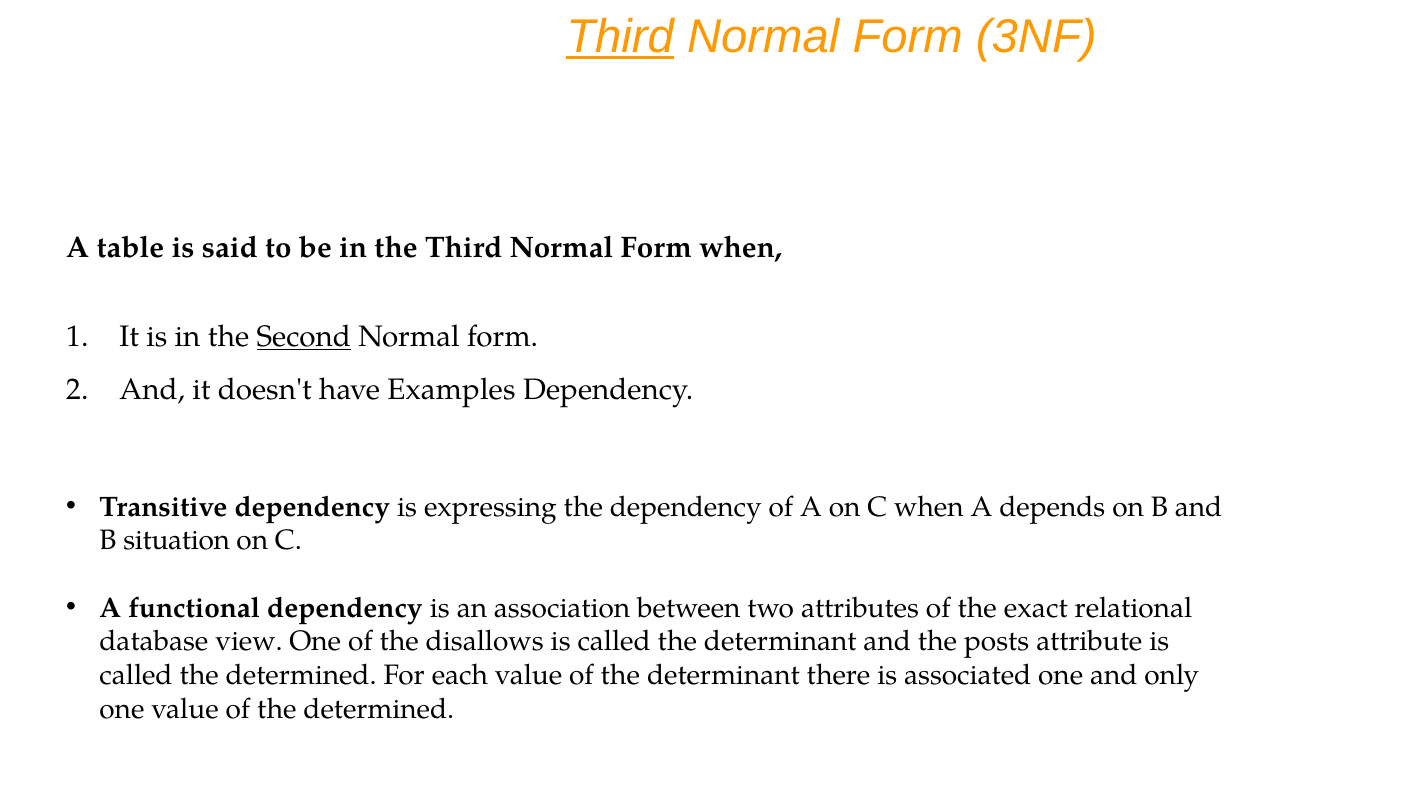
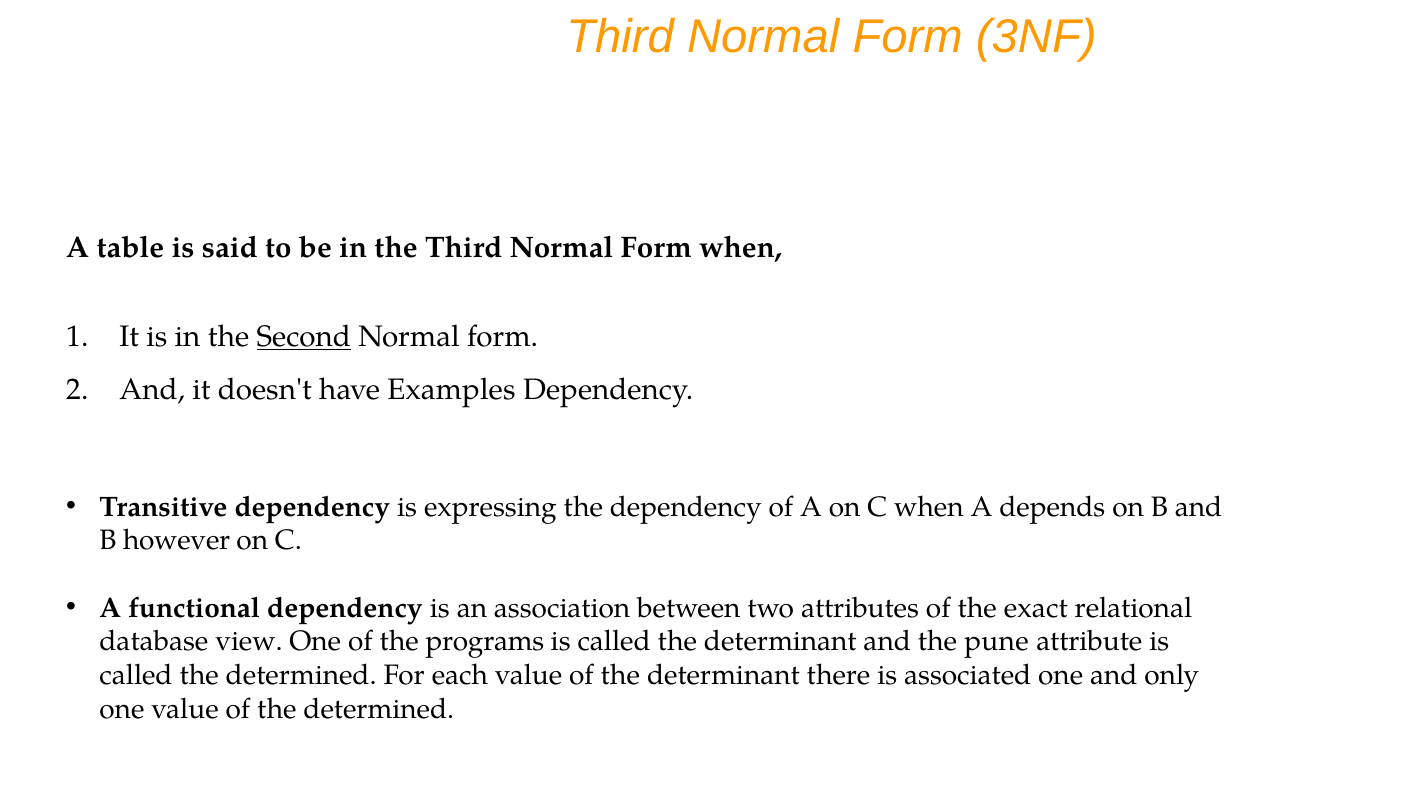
Third at (620, 37) underline: present -> none
situation: situation -> however
disallows: disallows -> programs
posts: posts -> pune
